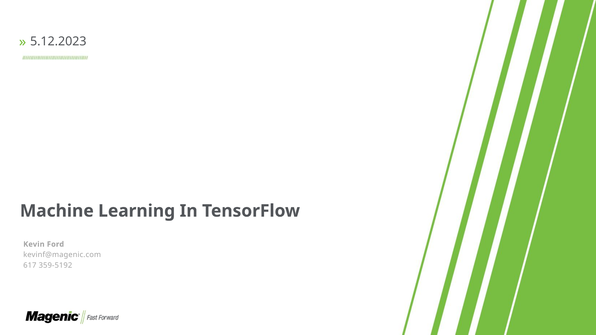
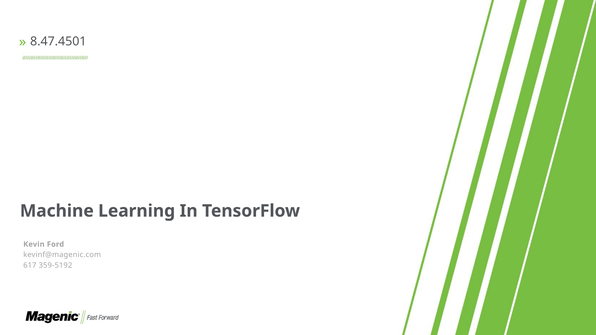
5.12.2023: 5.12.2023 -> 8.47.4501
